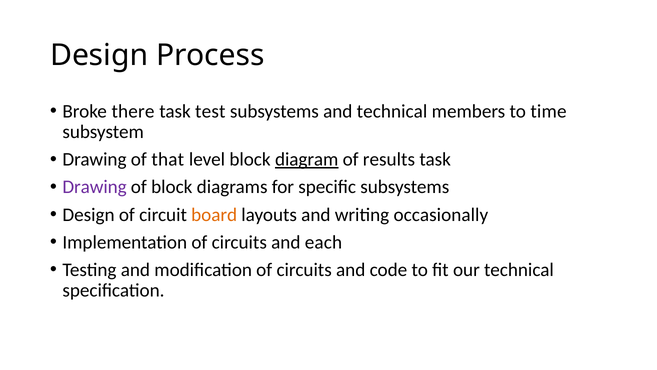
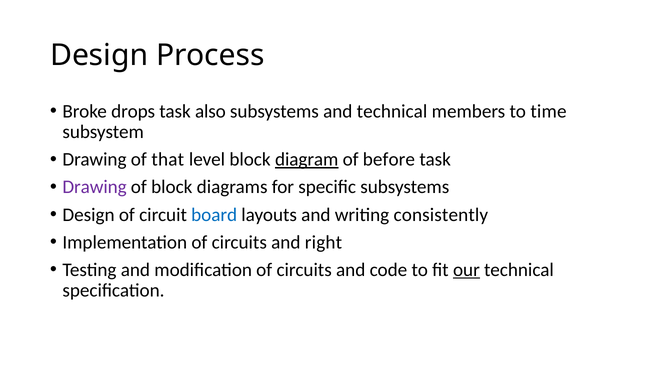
there: there -> drops
test: test -> also
results: results -> before
board colour: orange -> blue
occasionally: occasionally -> consistently
each: each -> right
our underline: none -> present
